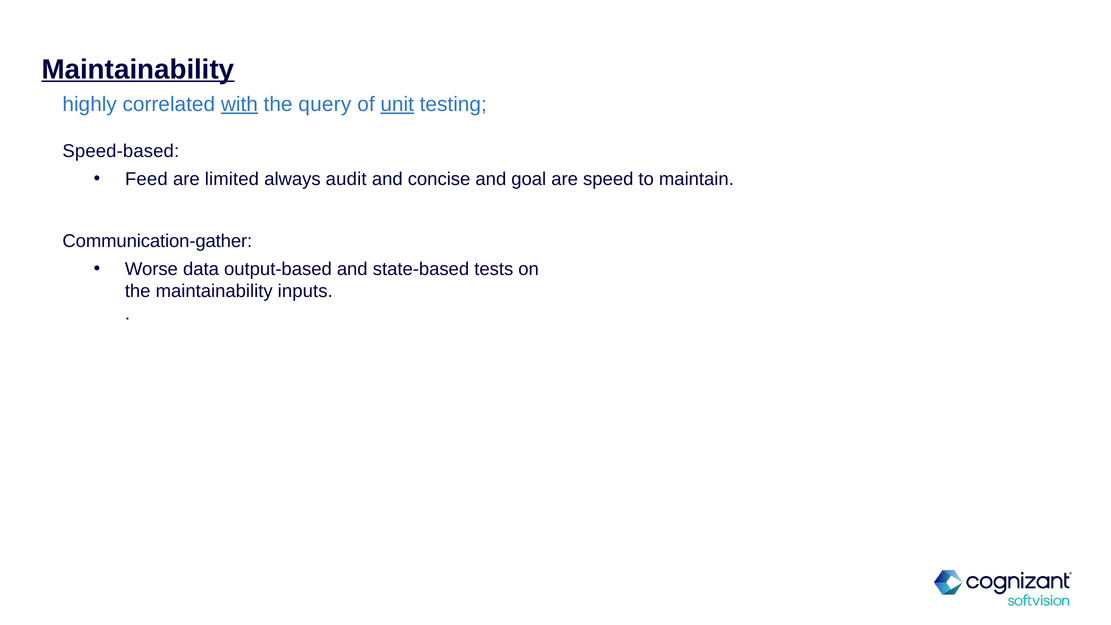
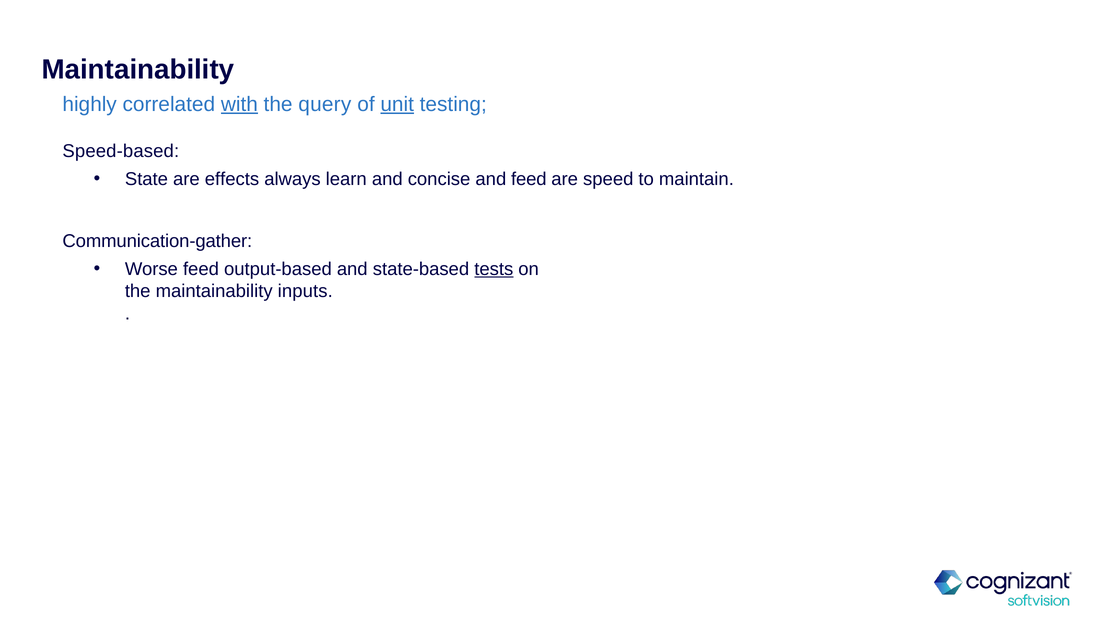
Maintainability at (138, 69) underline: present -> none
Feed: Feed -> State
limited: limited -> effects
audit: audit -> learn
and goal: goal -> feed
Worse data: data -> feed
tests underline: none -> present
